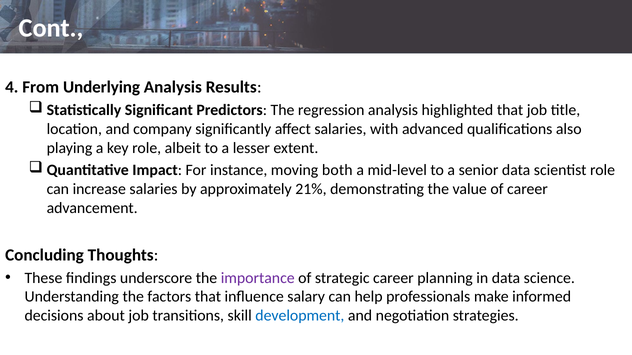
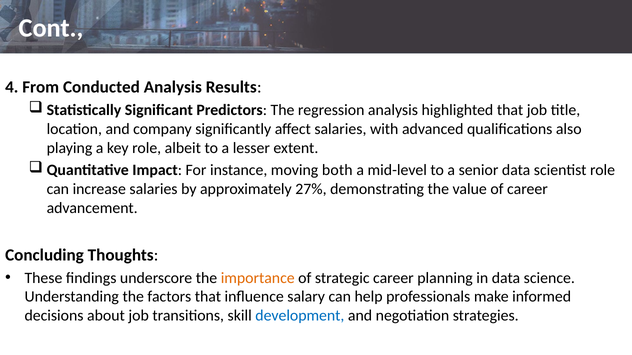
Underlying: Underlying -> Conducted
21%: 21% -> 27%
importance colour: purple -> orange
